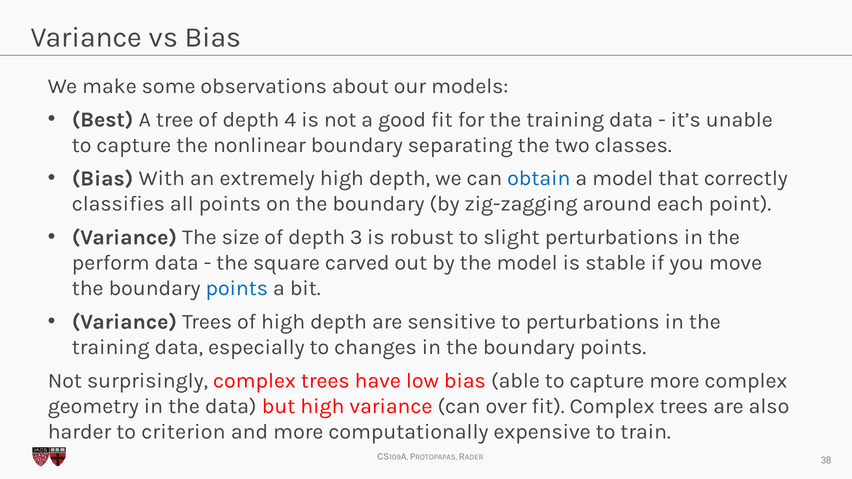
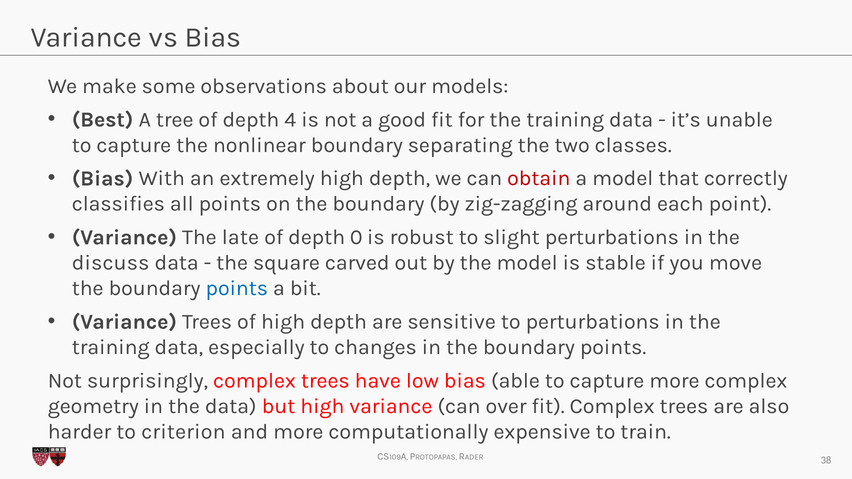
obtain colour: blue -> red
size: size -> late
3: 3 -> 0
perform: perform -> discuss
